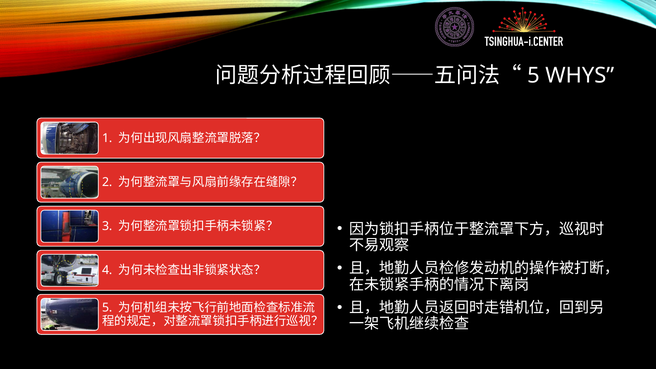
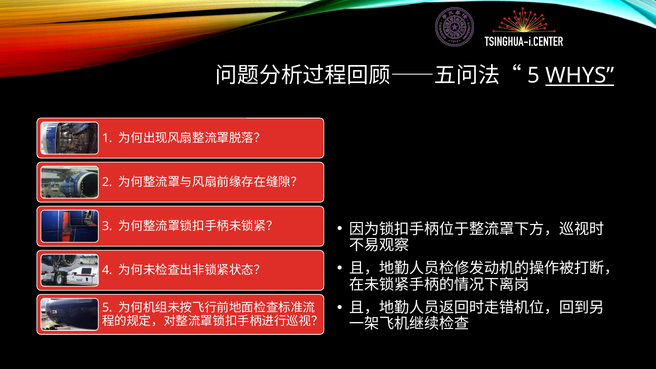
WHYS underline: none -> present
